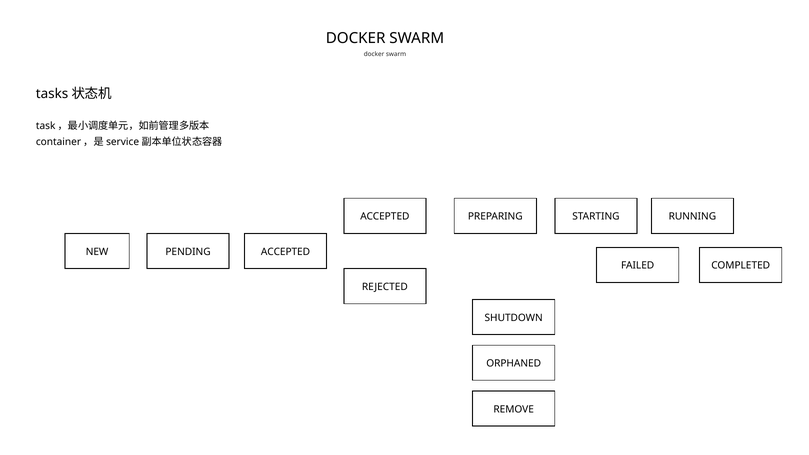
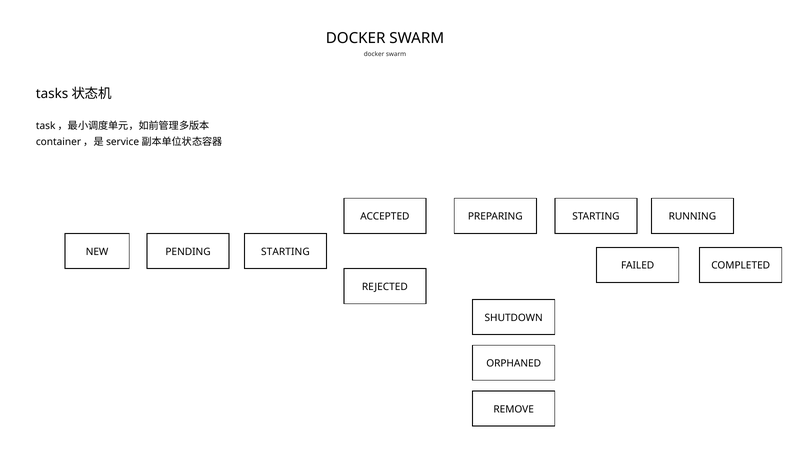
PENDING ACCEPTED: ACCEPTED -> STARTING
